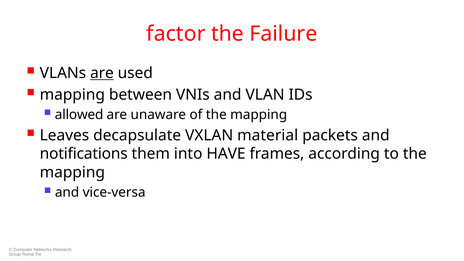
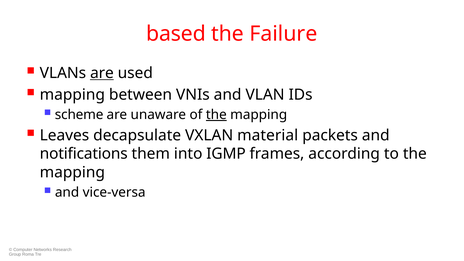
factor: factor -> based
allowed: allowed -> scheme
the at (216, 115) underline: none -> present
HAVE: HAVE -> IGMP
